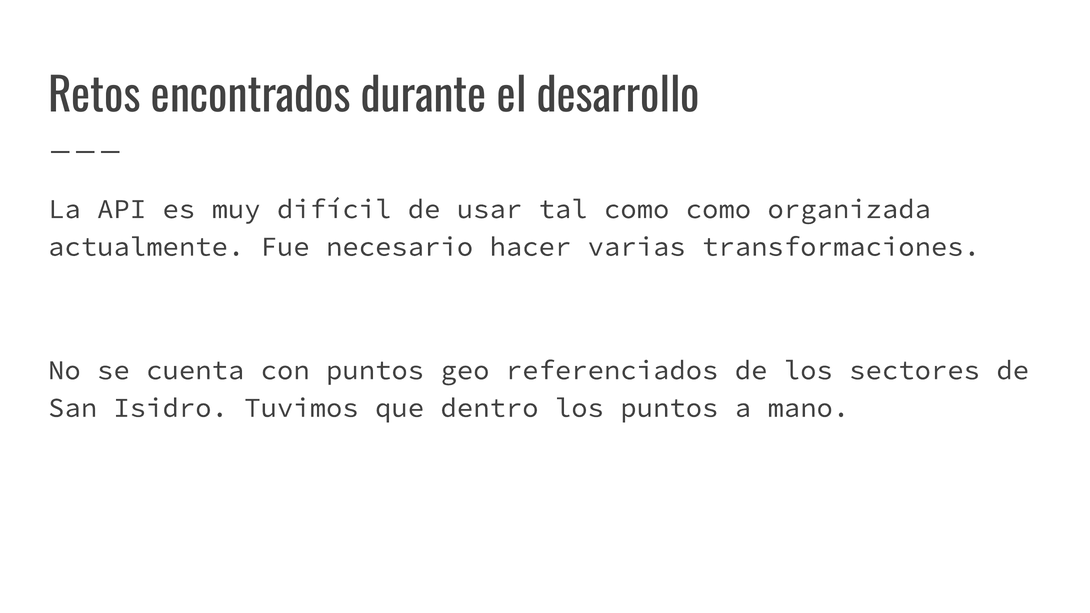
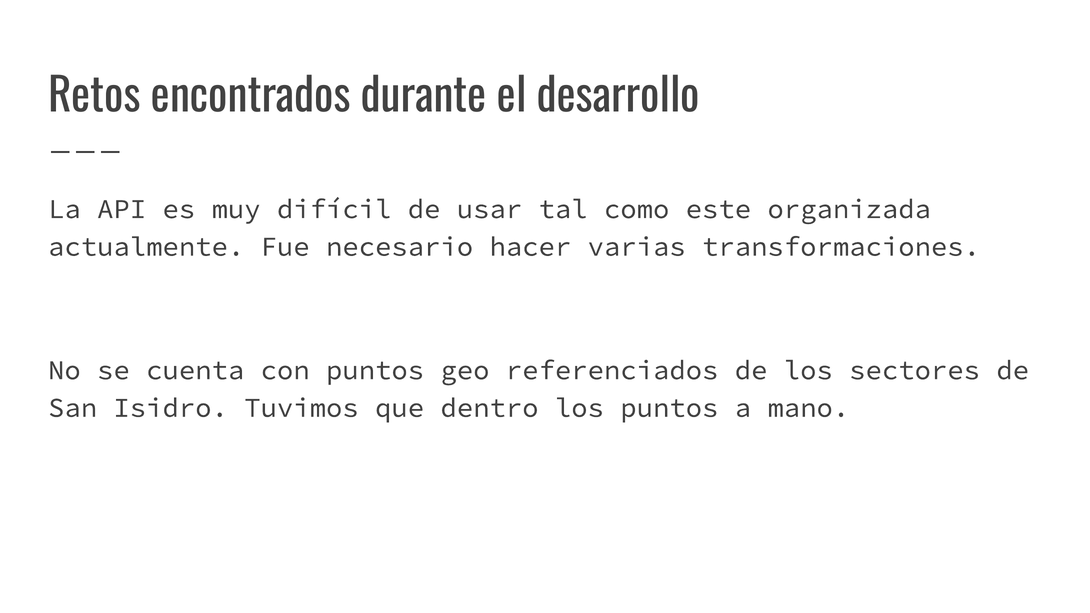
como como: como -> este
